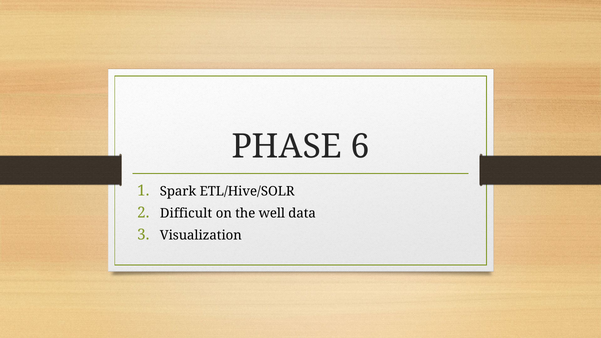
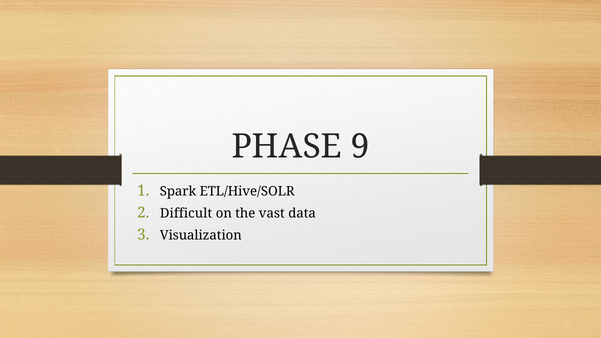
6: 6 -> 9
well: well -> vast
